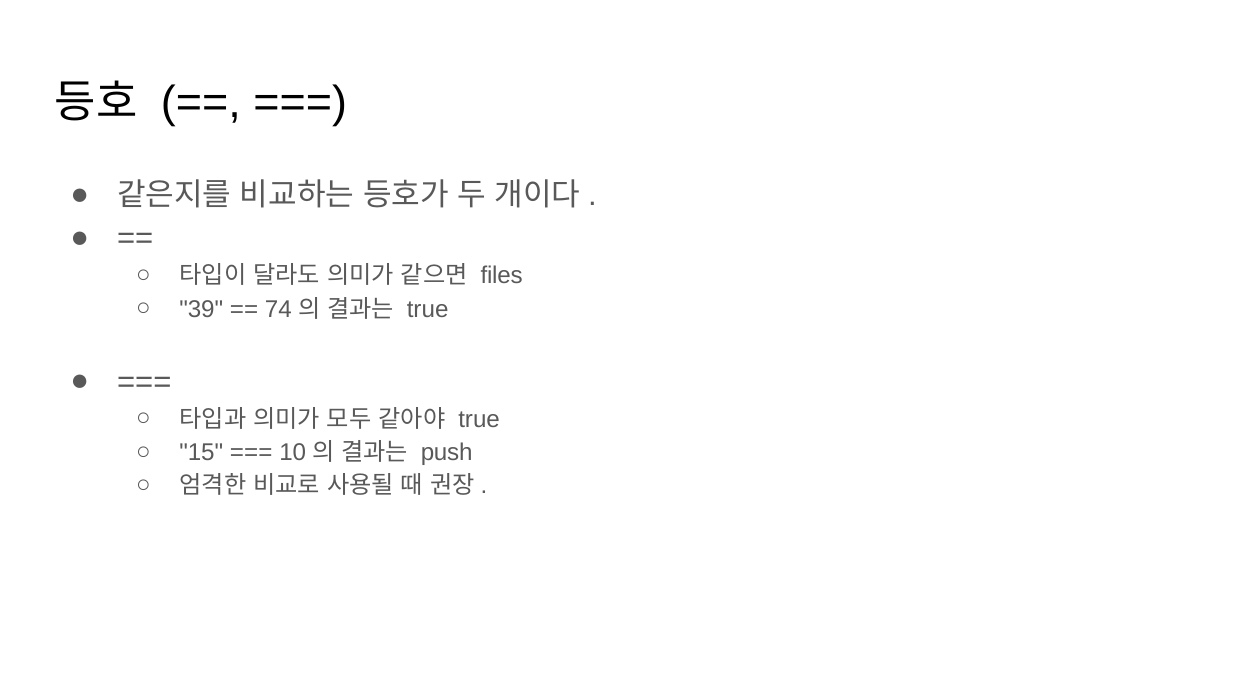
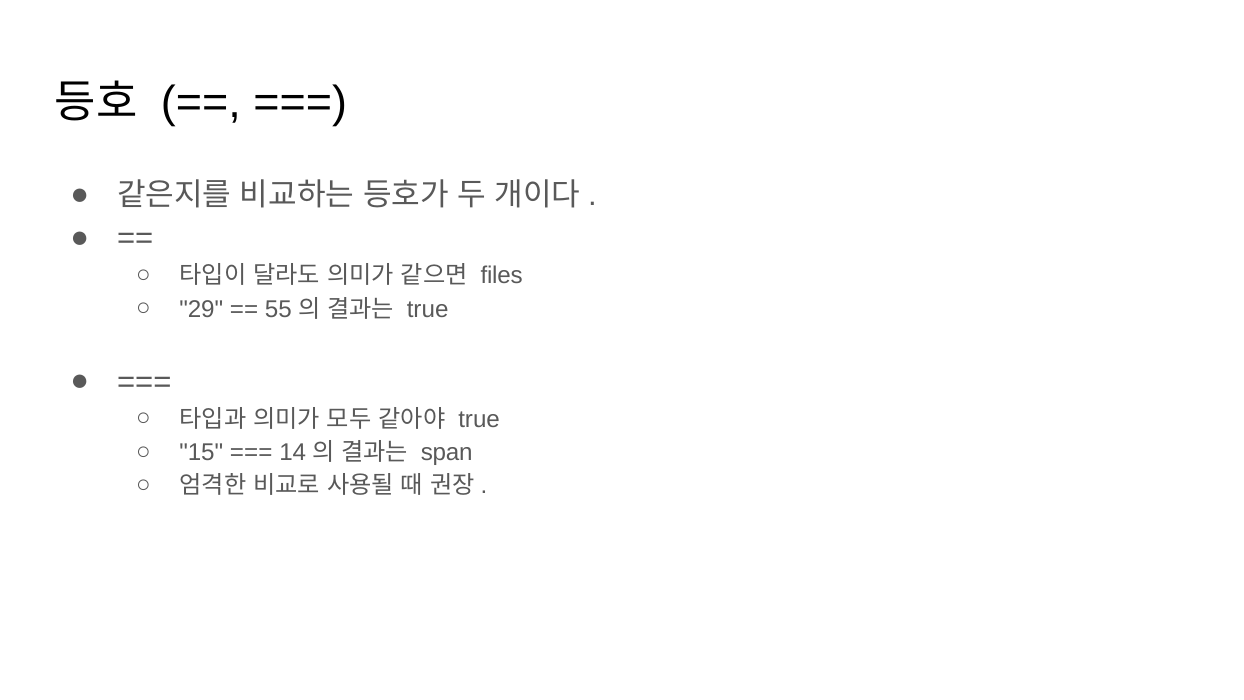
39: 39 -> 29
74: 74 -> 55
10: 10 -> 14
push: push -> span
